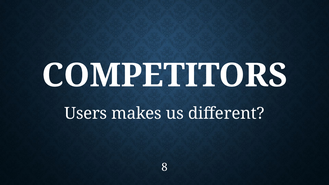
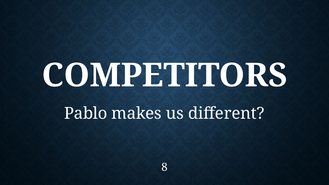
Users: Users -> Pablo
